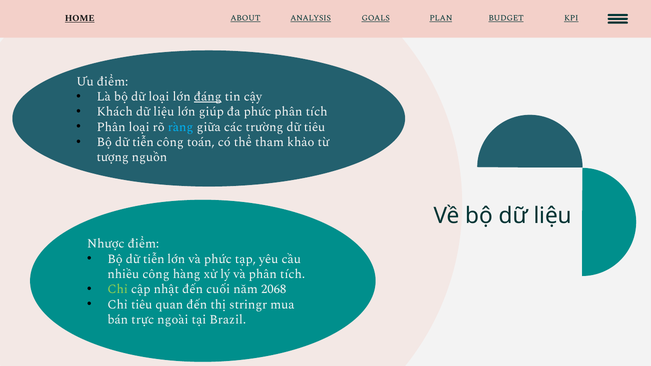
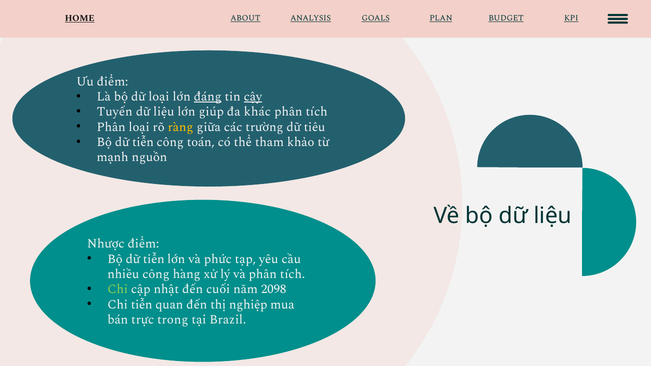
cậy underline: none -> present
Khách: Khách -> Tuyến
đa phức: phức -> khác
ràng colour: light blue -> yellow
tượng: tượng -> mạnh
2068: 2068 -> 2098
Chỉ tiêu: tiêu -> tiễn
stringr: stringr -> nghiệp
ngoài: ngoài -> trong
